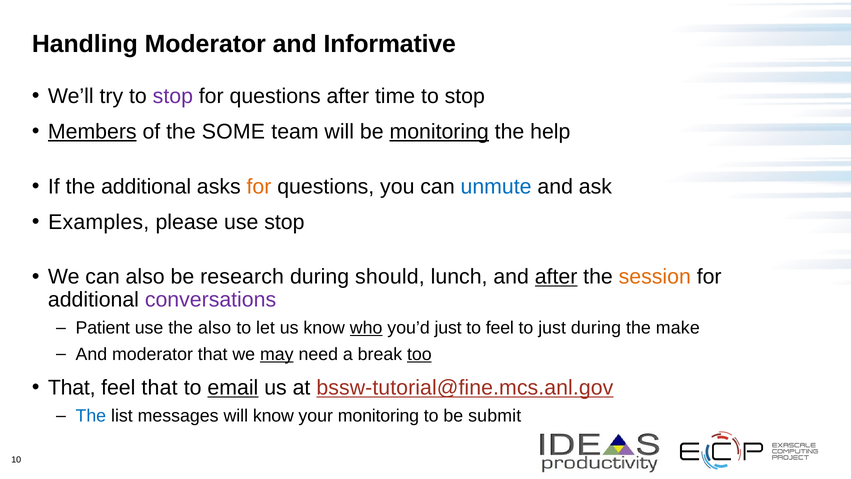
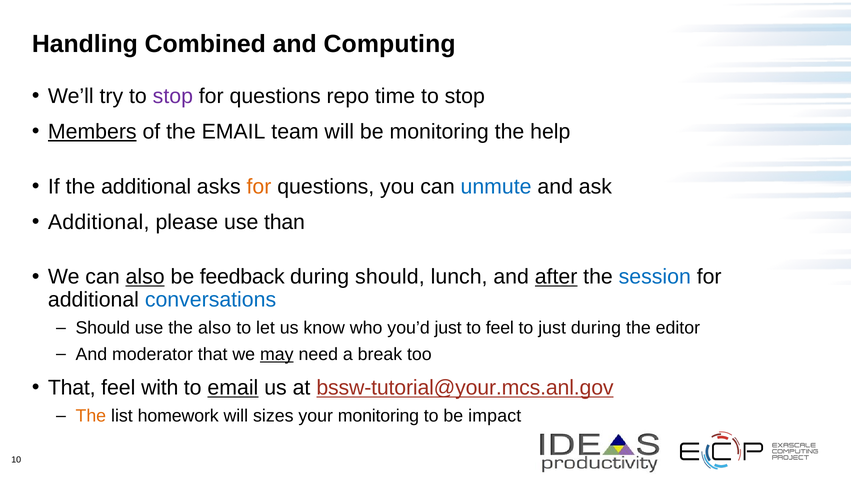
Handling Moderator: Moderator -> Combined
Informative: Informative -> Computing
questions after: after -> repo
the SOME: SOME -> EMAIL
monitoring at (439, 132) underline: present -> none
Examples at (99, 222): Examples -> Additional
use stop: stop -> than
also at (145, 277) underline: none -> present
research: research -> feedback
session colour: orange -> blue
conversations colour: purple -> blue
Patient at (103, 328): Patient -> Should
who underline: present -> none
make: make -> editor
too underline: present -> none
feel that: that -> with
bssw-tutorial@fine.mcs.anl.gov: bssw-tutorial@fine.mcs.anl.gov -> bssw-tutorial@your.mcs.anl.gov
The at (91, 416) colour: blue -> orange
messages: messages -> homework
will know: know -> sizes
submit: submit -> impact
